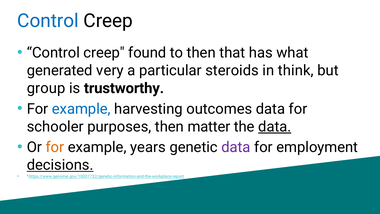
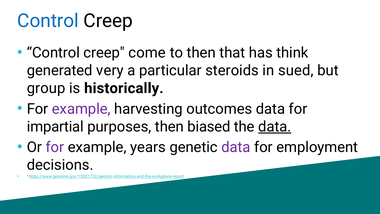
found: found -> come
what: what -> think
think: think -> sued
trustworthy: trustworthy -> historically
example at (81, 109) colour: blue -> purple
schooler: schooler -> impartial
matter: matter -> biased
for at (55, 147) colour: orange -> purple
decisions underline: present -> none
